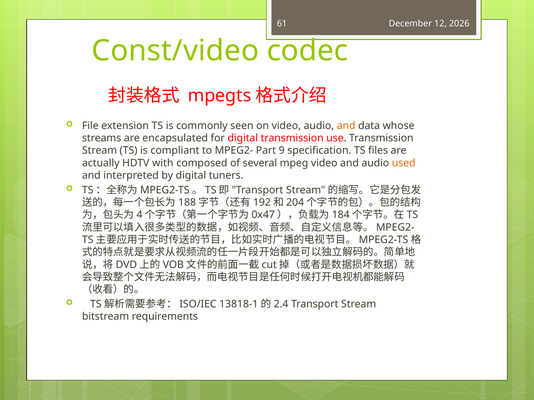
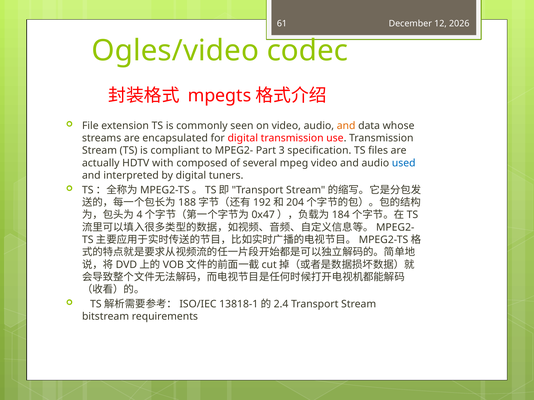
Const/video: Const/video -> Ogles/video
9: 9 -> 3
used colour: orange -> blue
